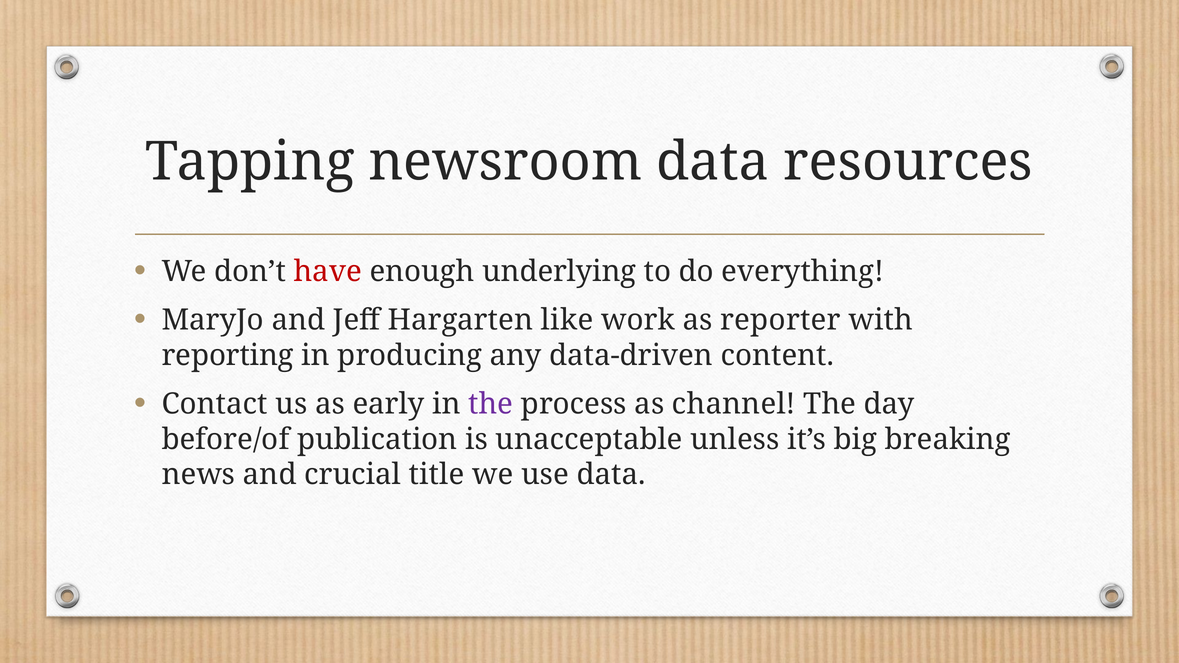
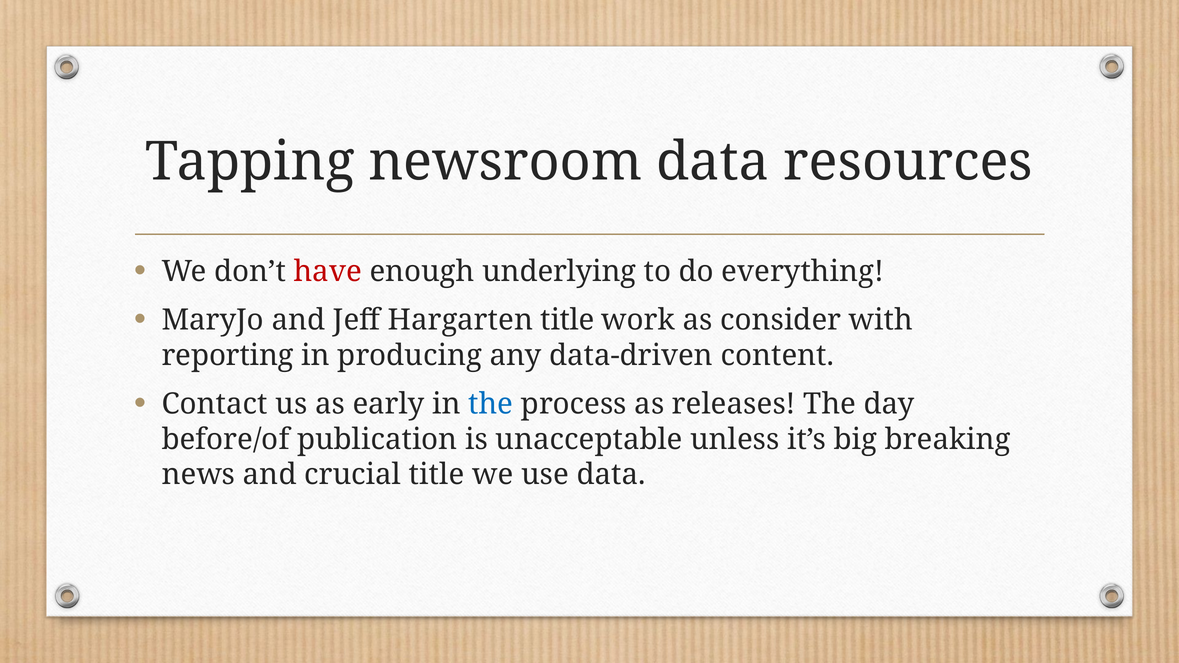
Hargarten like: like -> title
reporter: reporter -> consider
the at (491, 404) colour: purple -> blue
channel: channel -> releases
